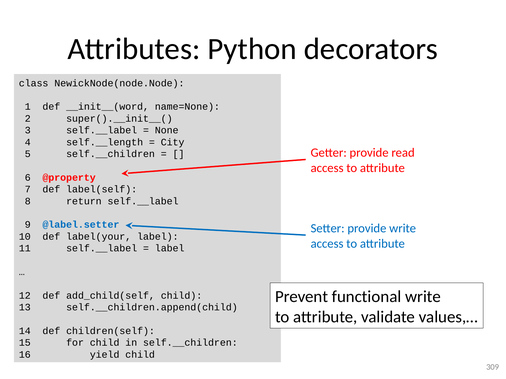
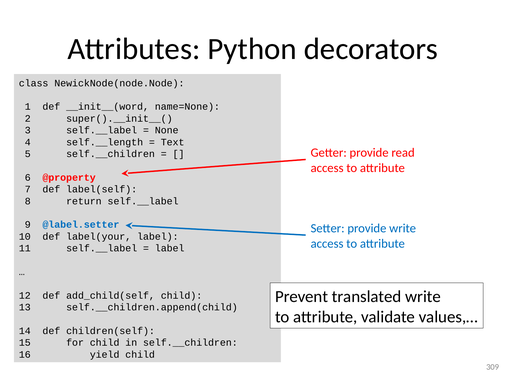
City: City -> Text
functional: functional -> translated
